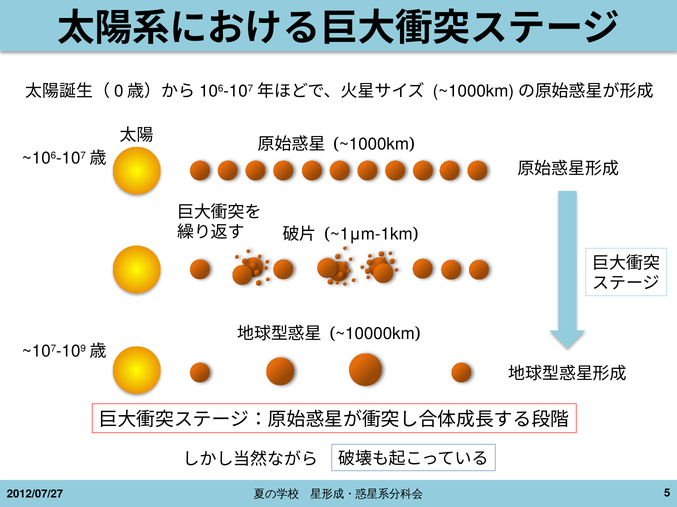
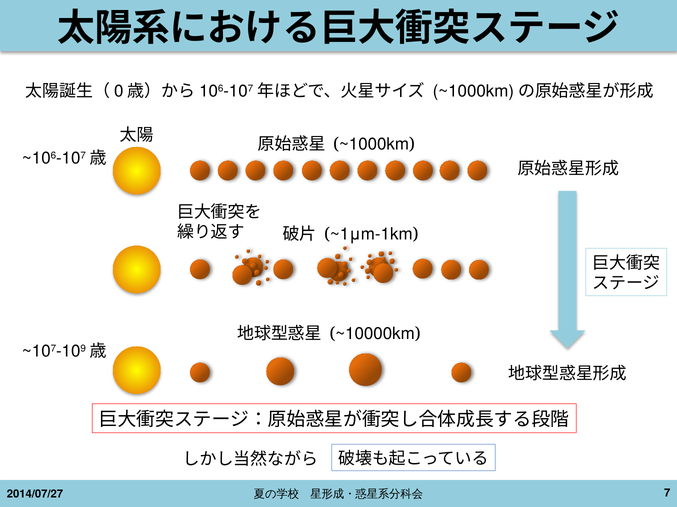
5: 5 -> 7
2012/07/27: 2012/07/27 -> 2014/07/27
